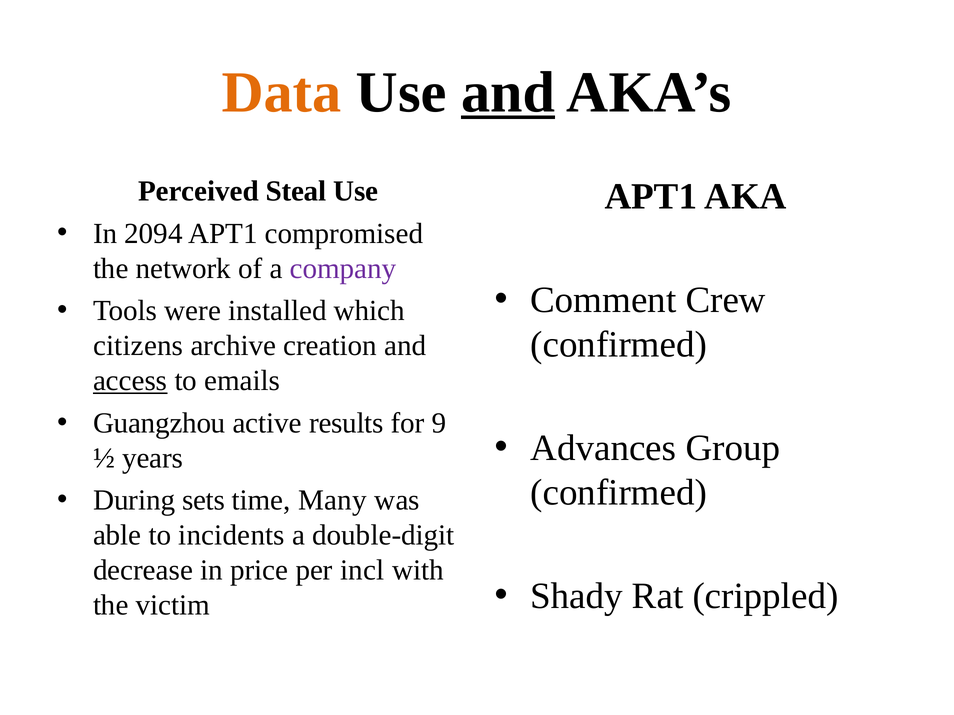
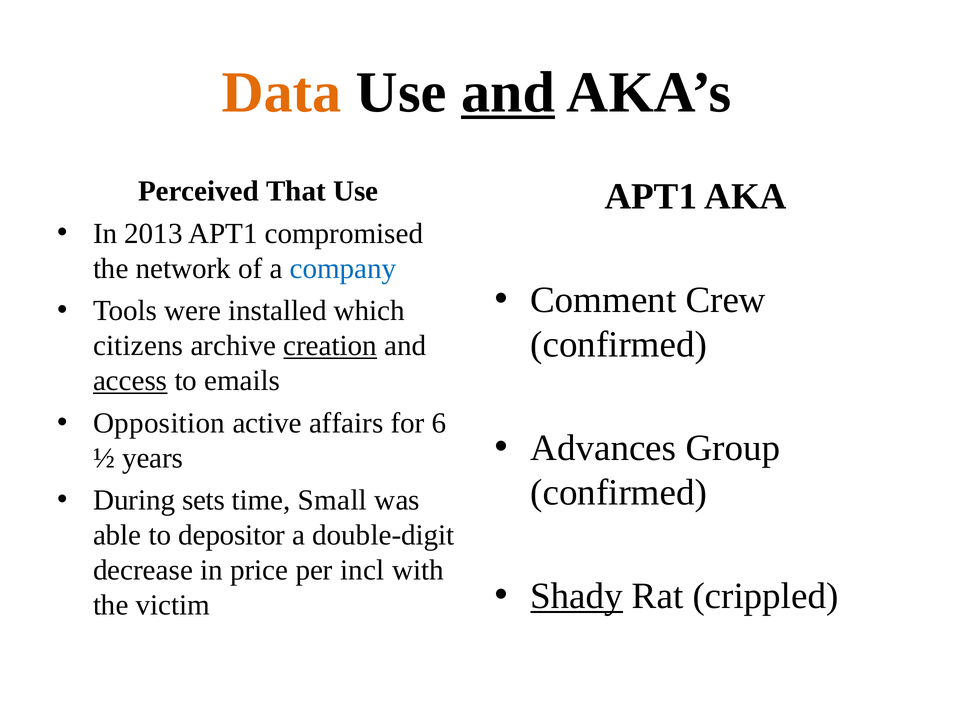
Steal: Steal -> That
2094: 2094 -> 2013
company colour: purple -> blue
creation underline: none -> present
Guangzhou: Guangzhou -> Opposition
results: results -> affairs
9: 9 -> 6
Many: Many -> Small
incidents: incidents -> depositor
Shady underline: none -> present
